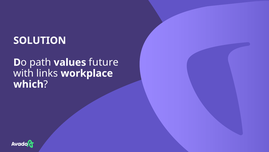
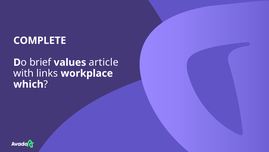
SOLUTION: SOLUTION -> COMPLETE
path: path -> brief
future: future -> article
